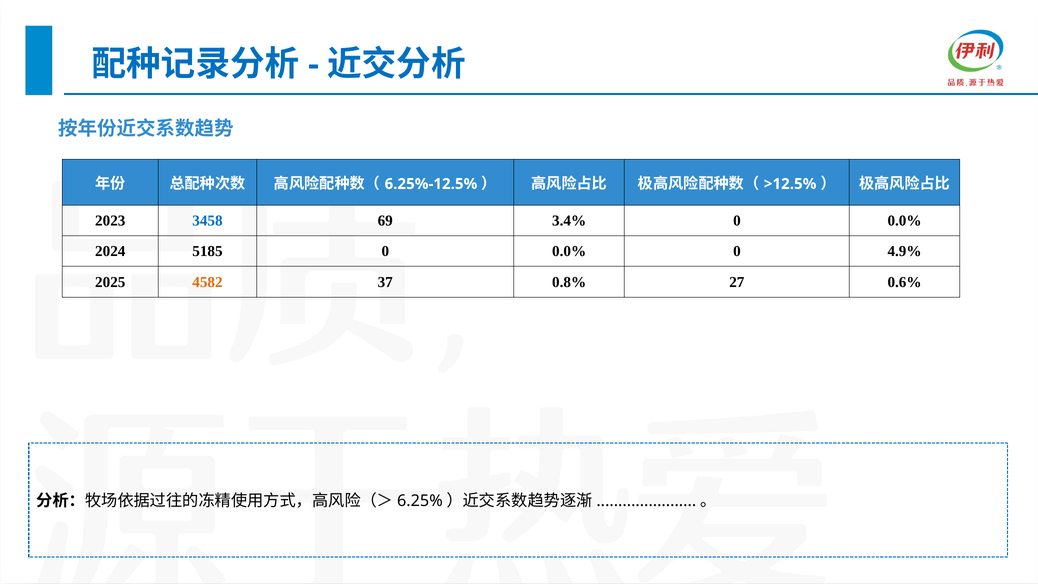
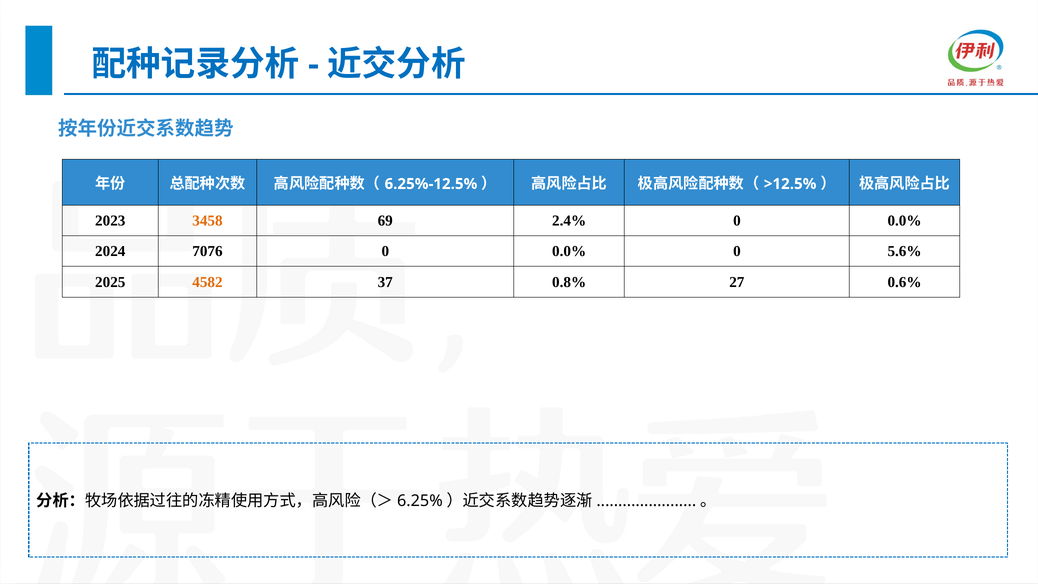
3458 colour: blue -> orange
3.4%: 3.4% -> 2.4%
5185: 5185 -> 7076
4.9%: 4.9% -> 5.6%
